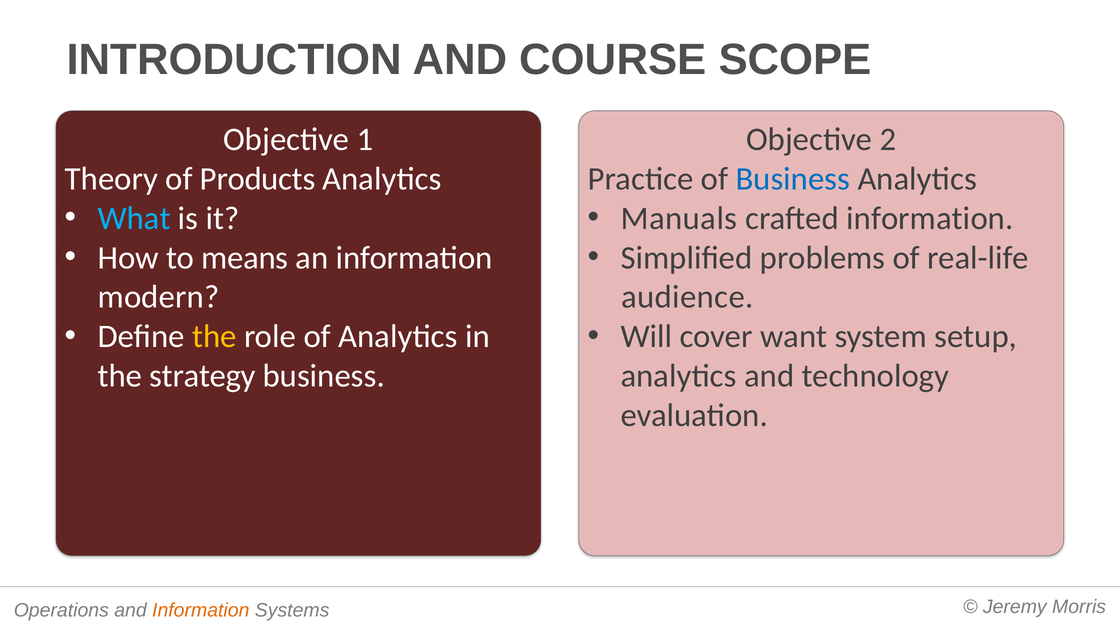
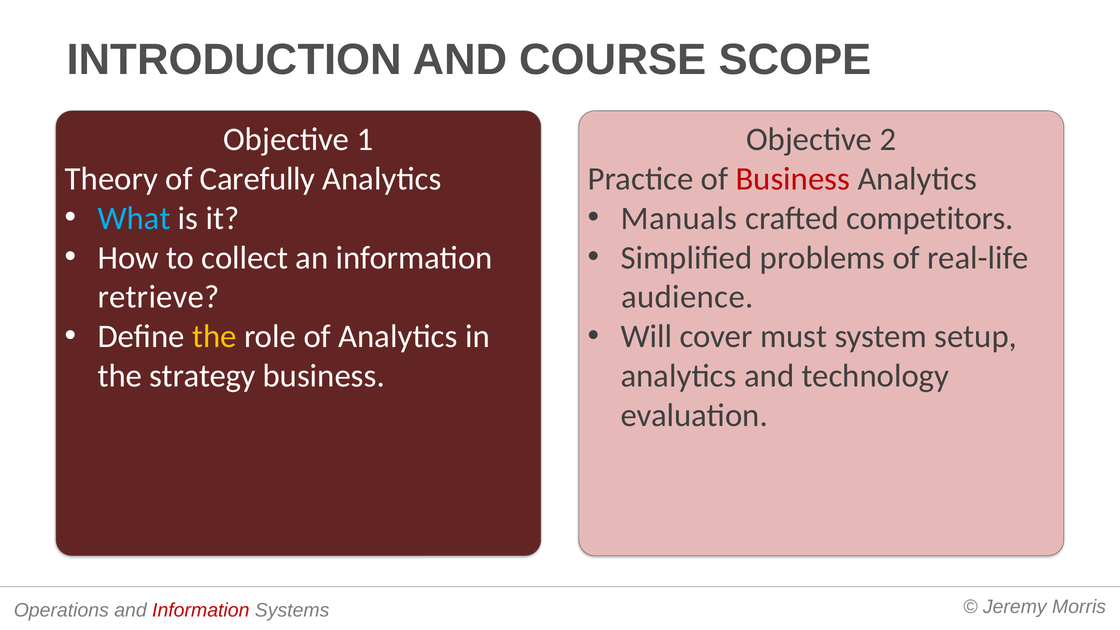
Products: Products -> Carefully
Business at (793, 179) colour: blue -> red
crafted information: information -> competitors
means: means -> collect
modern: modern -> retrieve
want: want -> must
Information at (201, 610) colour: orange -> red
